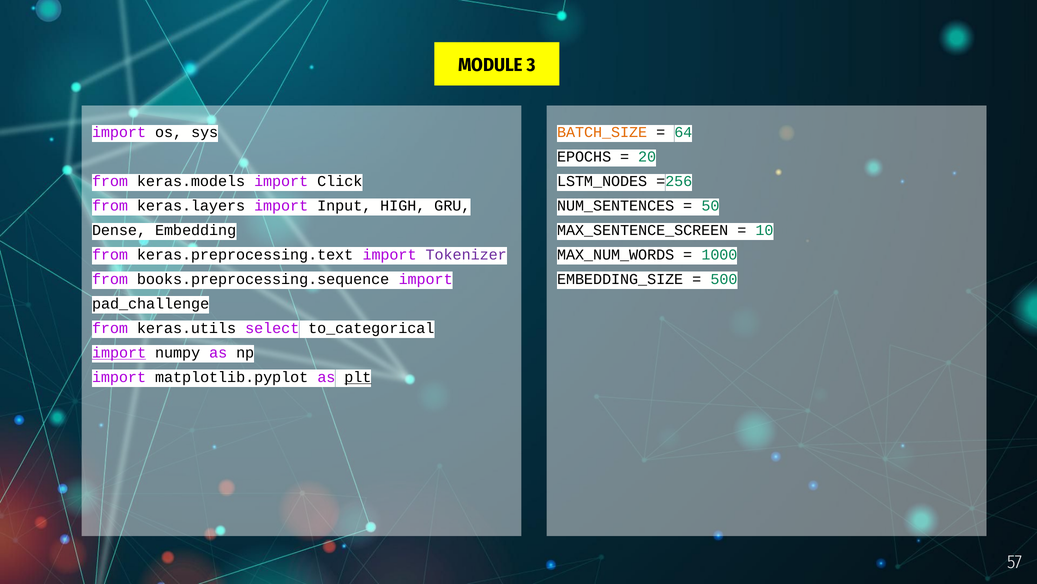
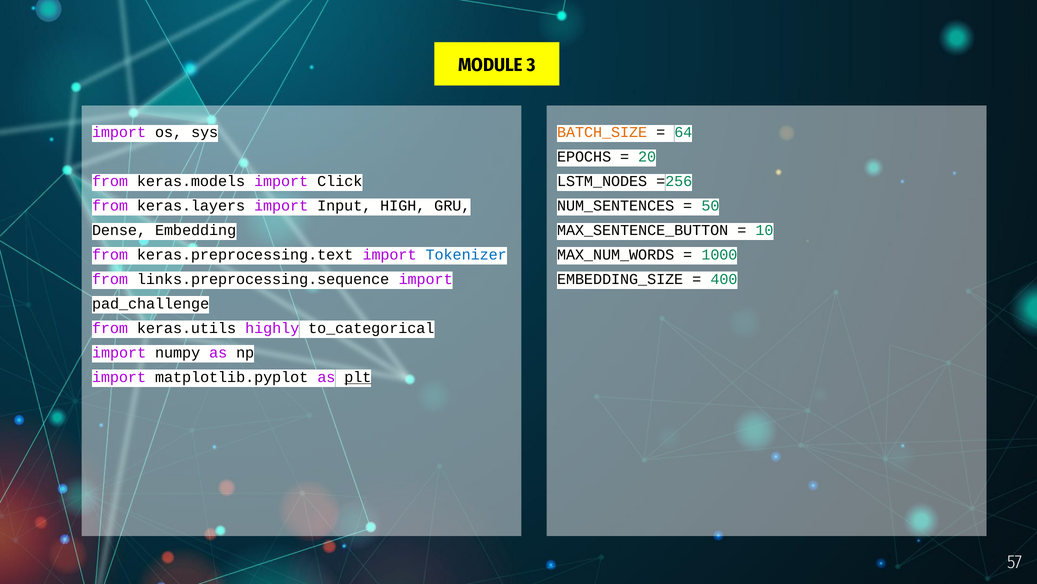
MAX_SENTENCE_SCREEN: MAX_SENTENCE_SCREEN -> MAX_SENTENCE_BUTTON
Tokenizer colour: purple -> blue
books.preprocessing.sequence: books.preprocessing.sequence -> links.preprocessing.sequence
500: 500 -> 400
select: select -> highly
import at (119, 352) underline: present -> none
